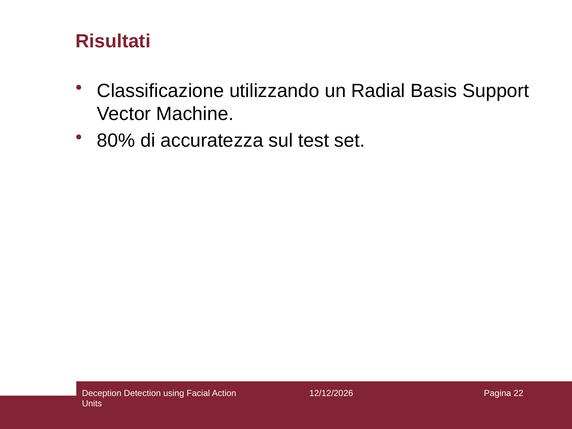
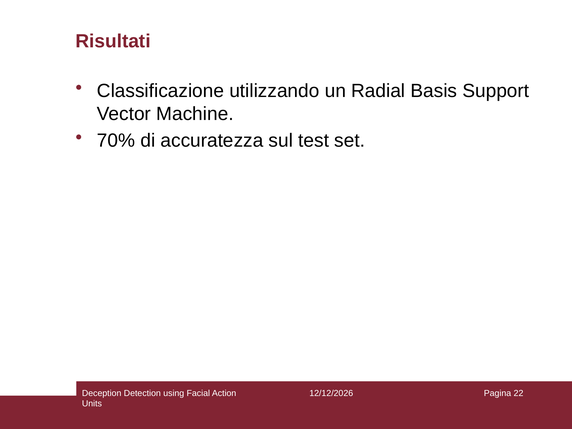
80%: 80% -> 70%
